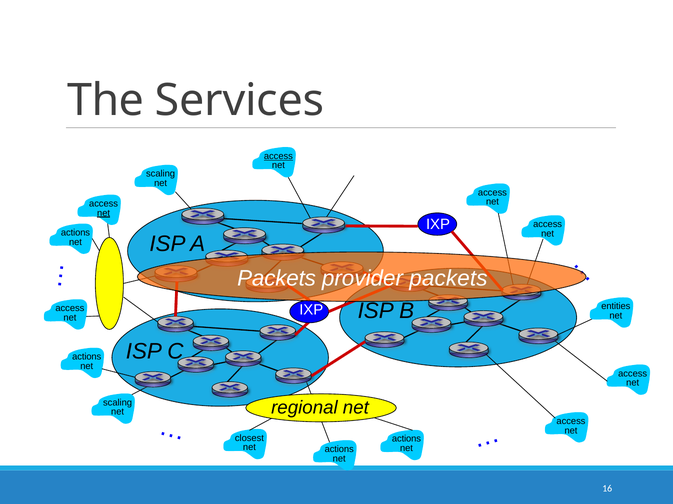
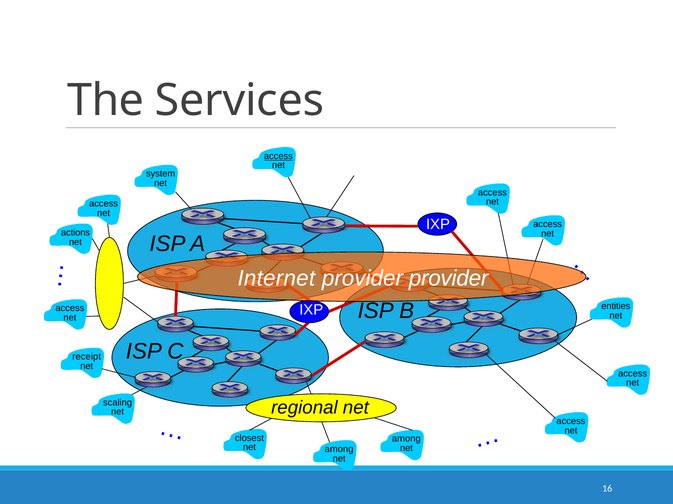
scaling at (161, 174): scaling -> system
net at (104, 213) underline: present -> none
Packets at (277, 279): Packets -> Internet
provider packets: packets -> provider
actions at (87, 357): actions -> receipt
actions at (406, 440): actions -> among
actions at (339, 450): actions -> among
